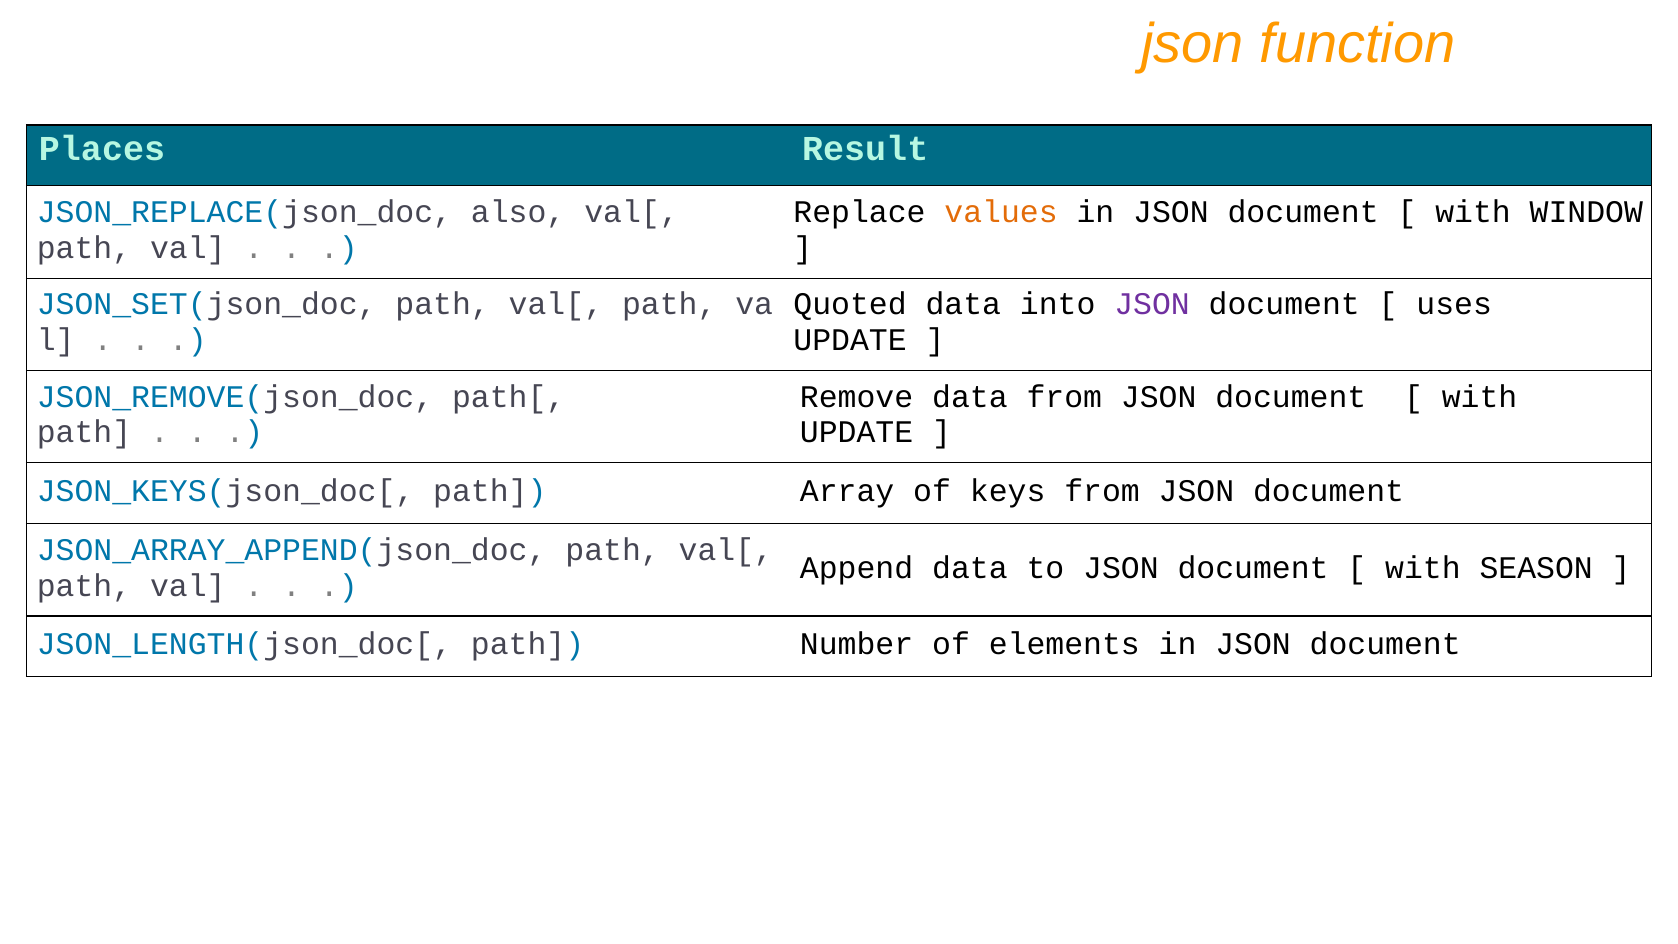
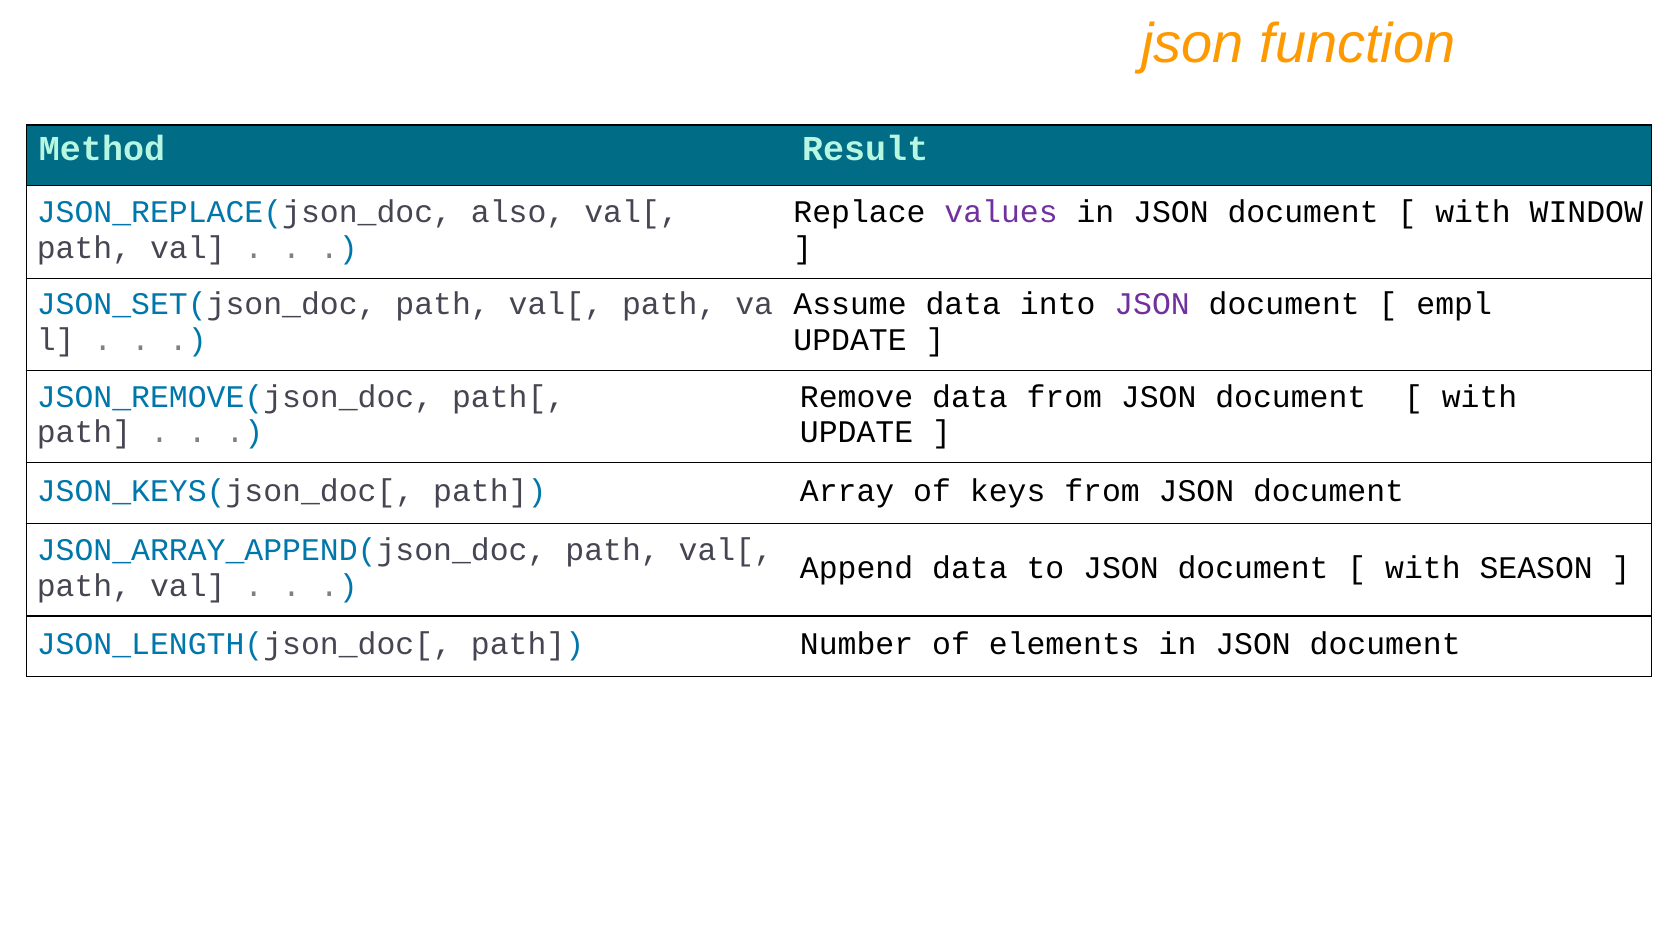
Places: Places -> Method
values colour: orange -> purple
Quoted: Quoted -> Assume
uses: uses -> empl
